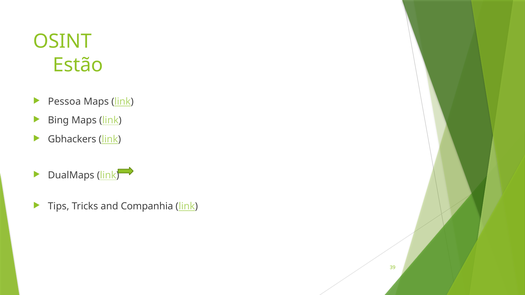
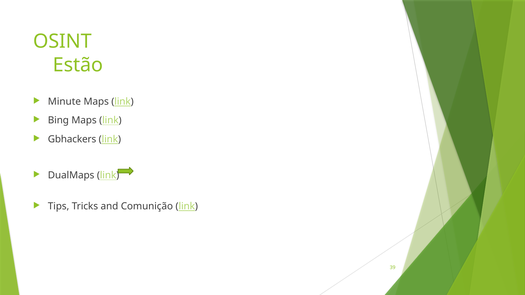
Pessoa: Pessoa -> Minute
Companhia: Companhia -> Comunição
